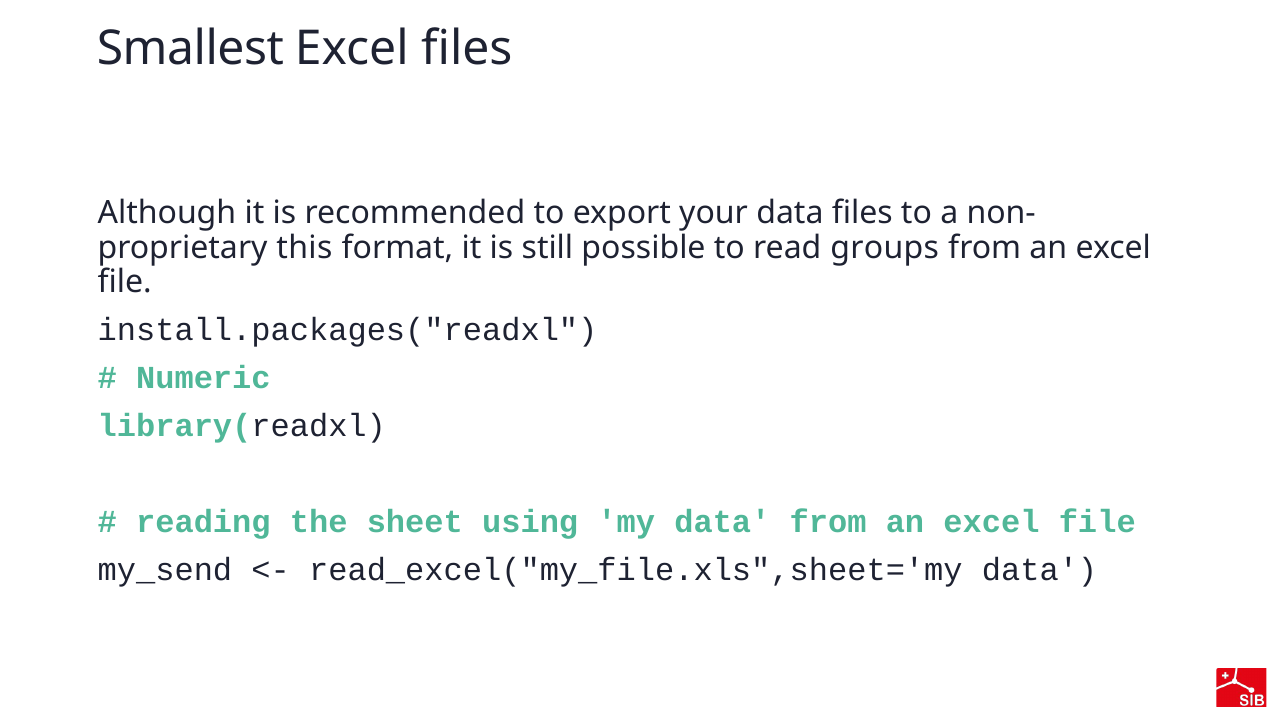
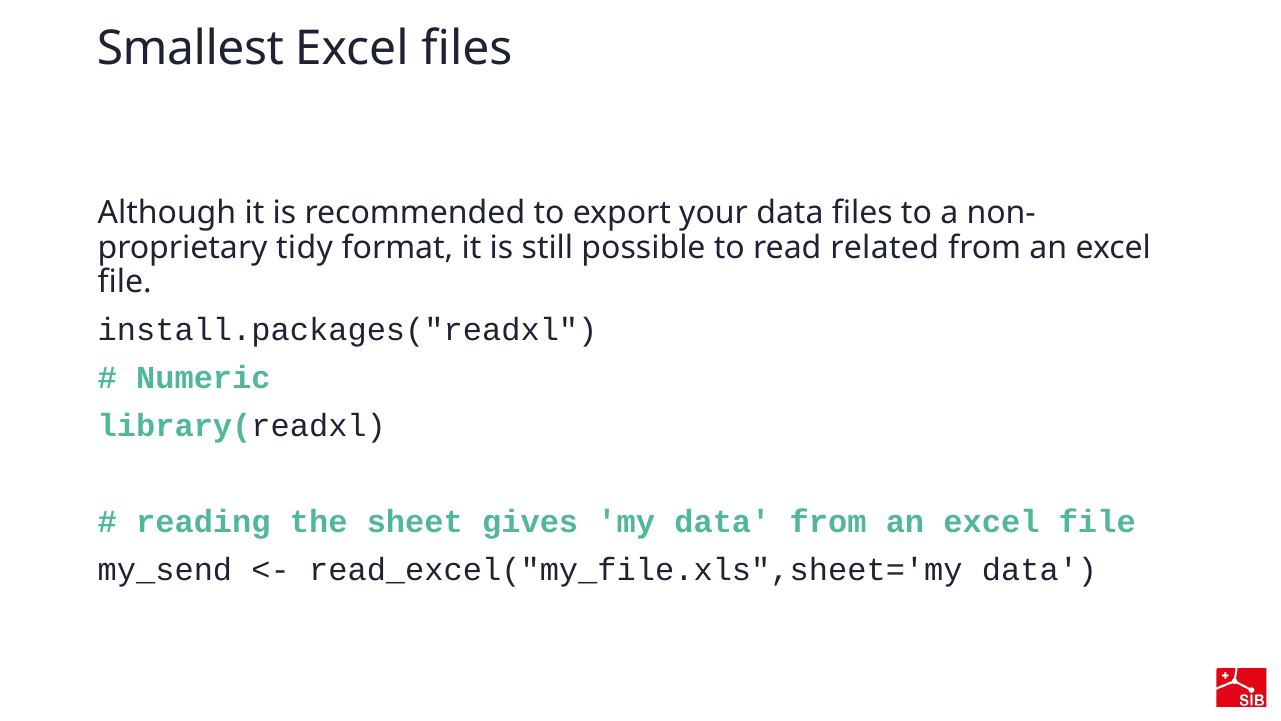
this: this -> tidy
groups: groups -> related
using: using -> gives
